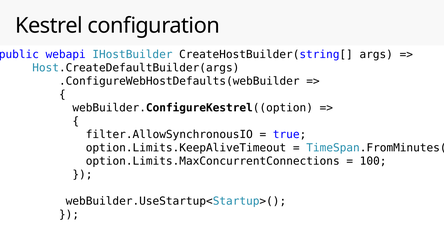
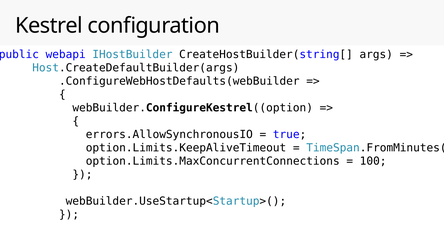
filter.AllowSynchronousIO: filter.AllowSynchronousIO -> errors.AllowSynchronousIO
